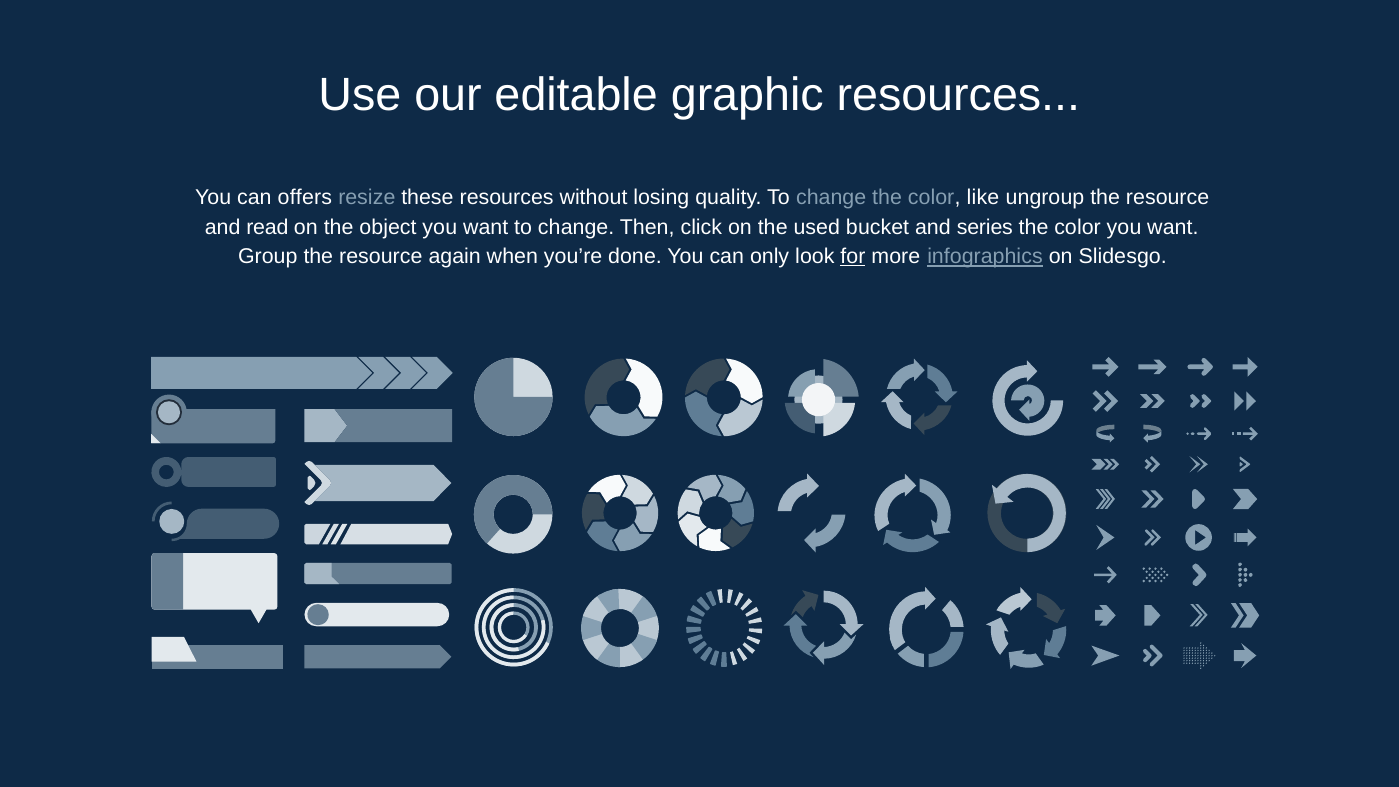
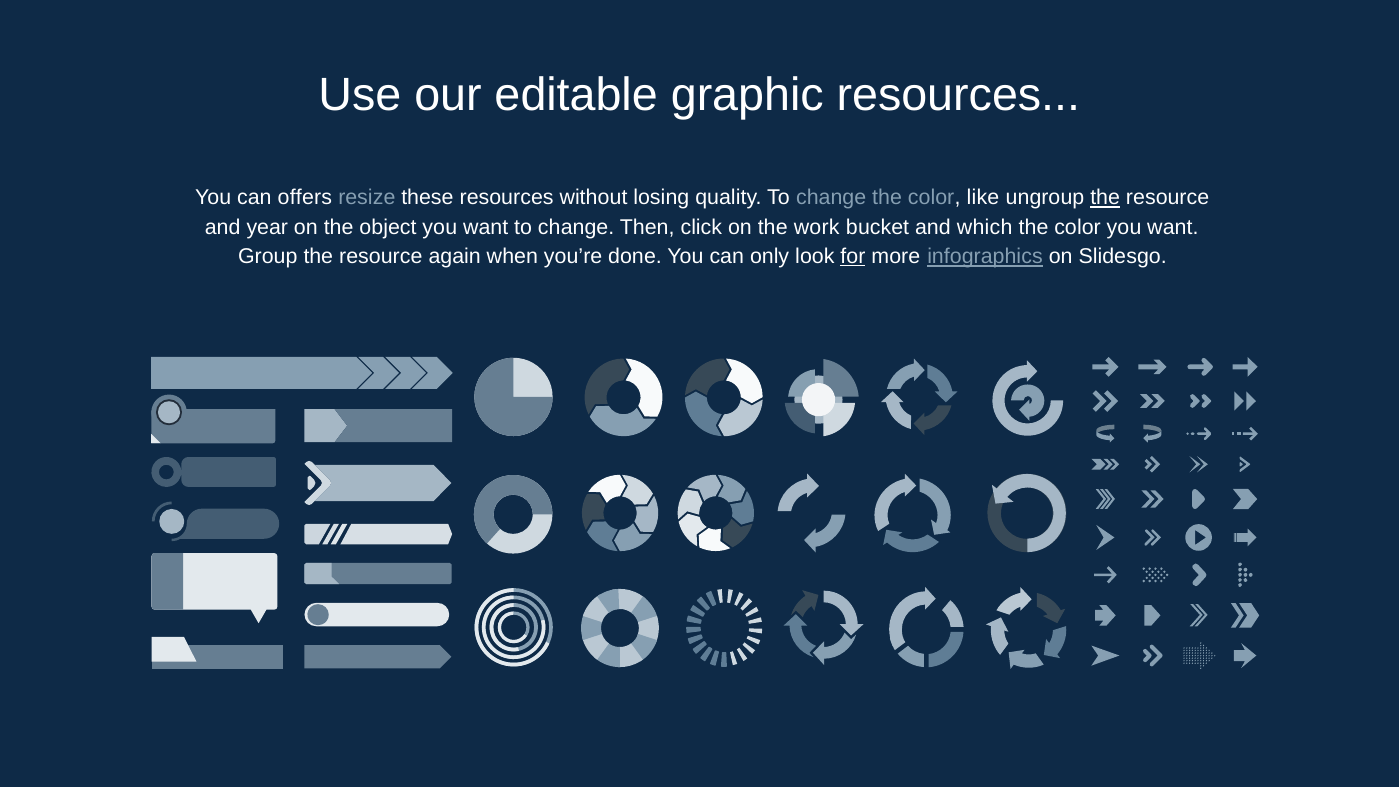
the at (1105, 198) underline: none -> present
read: read -> year
used: used -> work
series: series -> which
